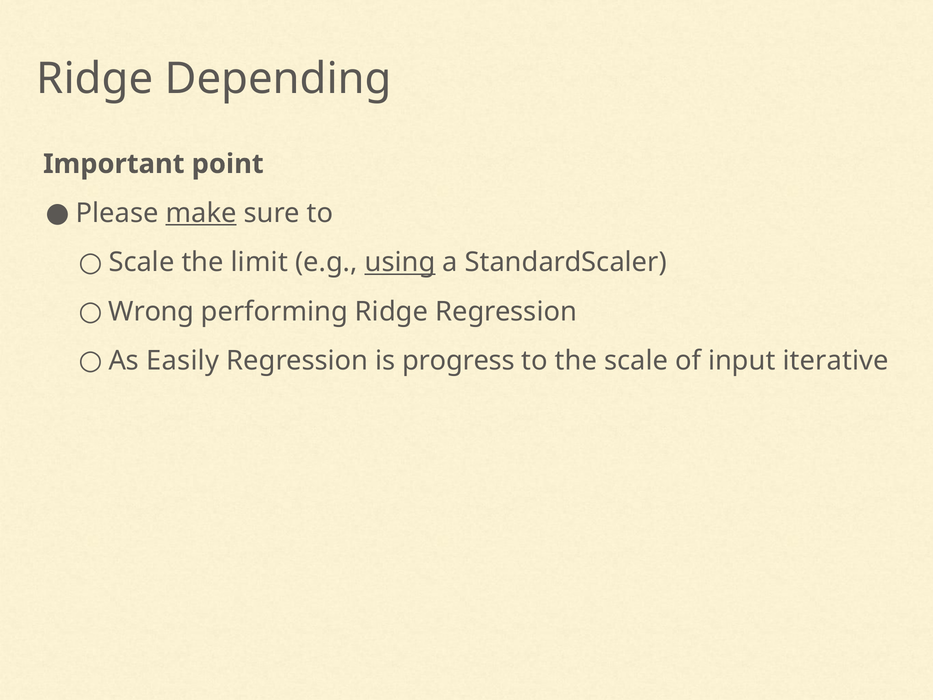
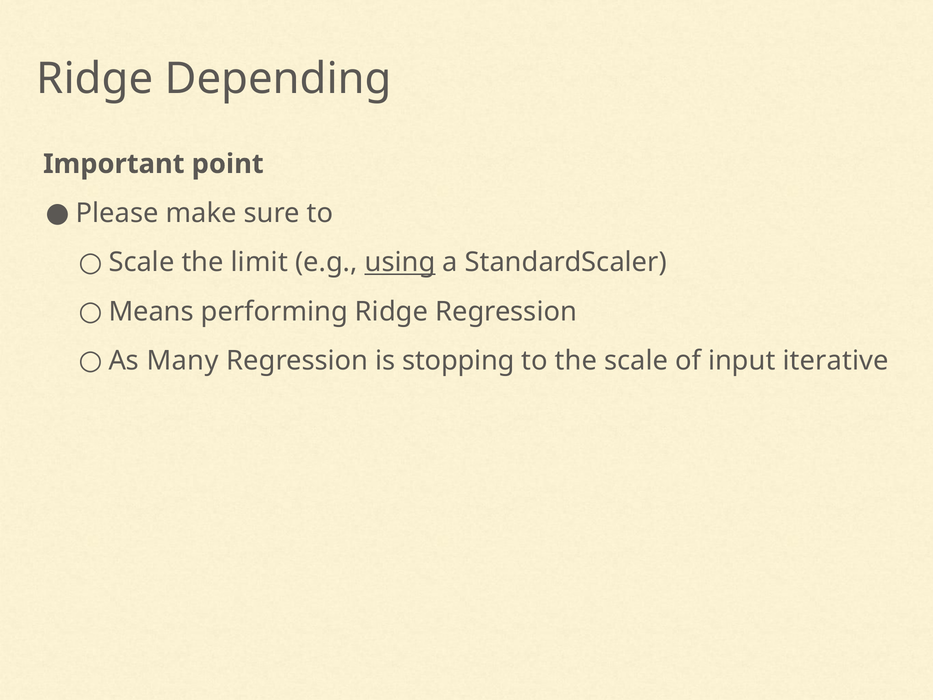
make underline: present -> none
Wrong: Wrong -> Means
Easily: Easily -> Many
progress: progress -> stopping
